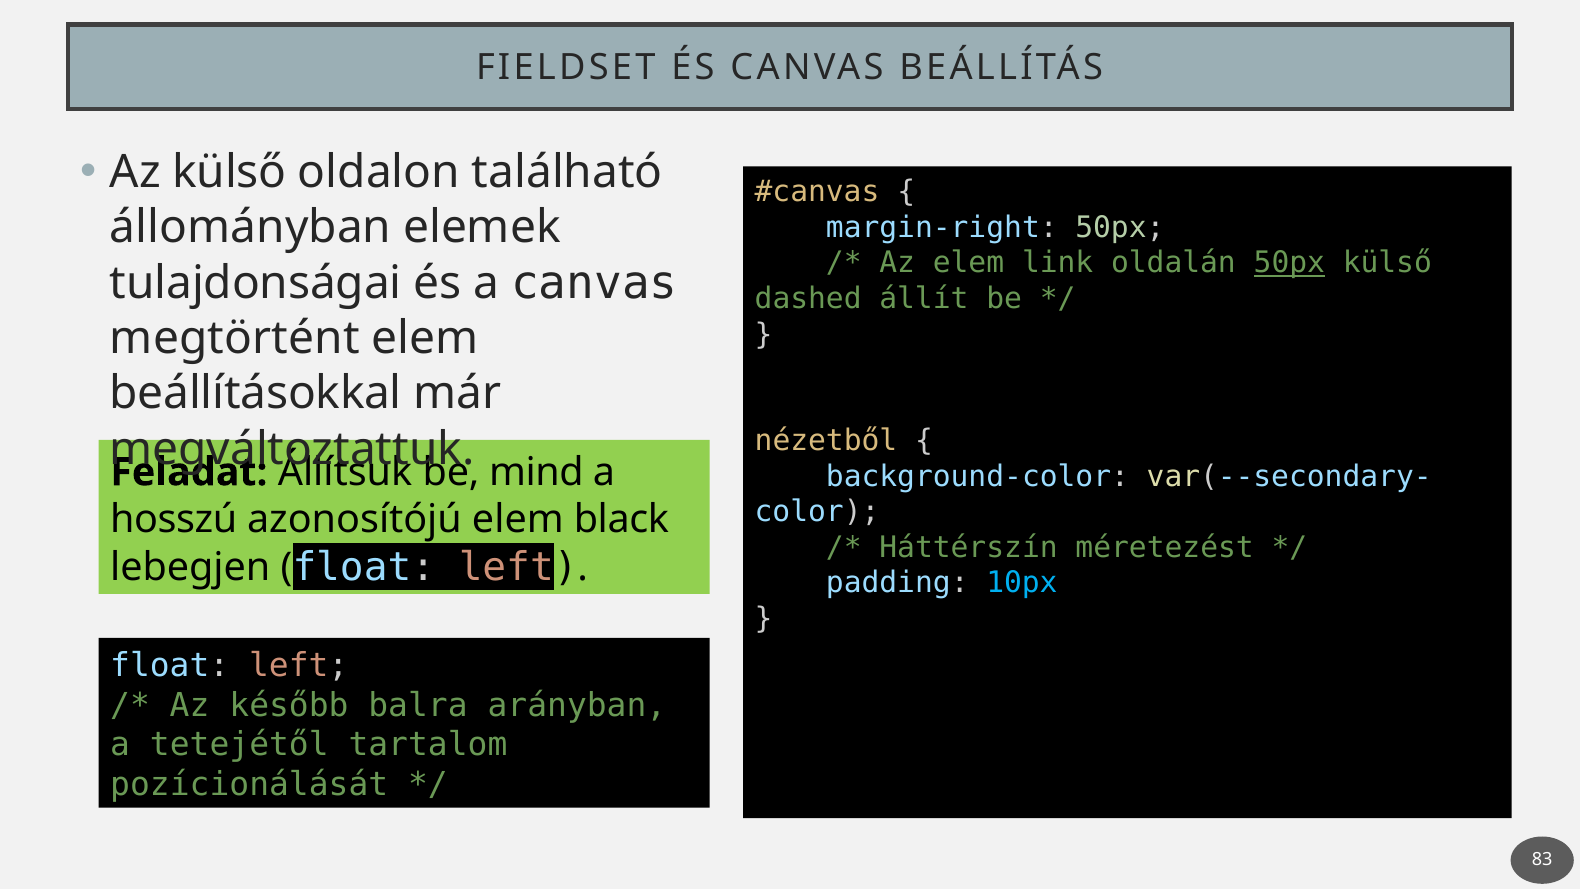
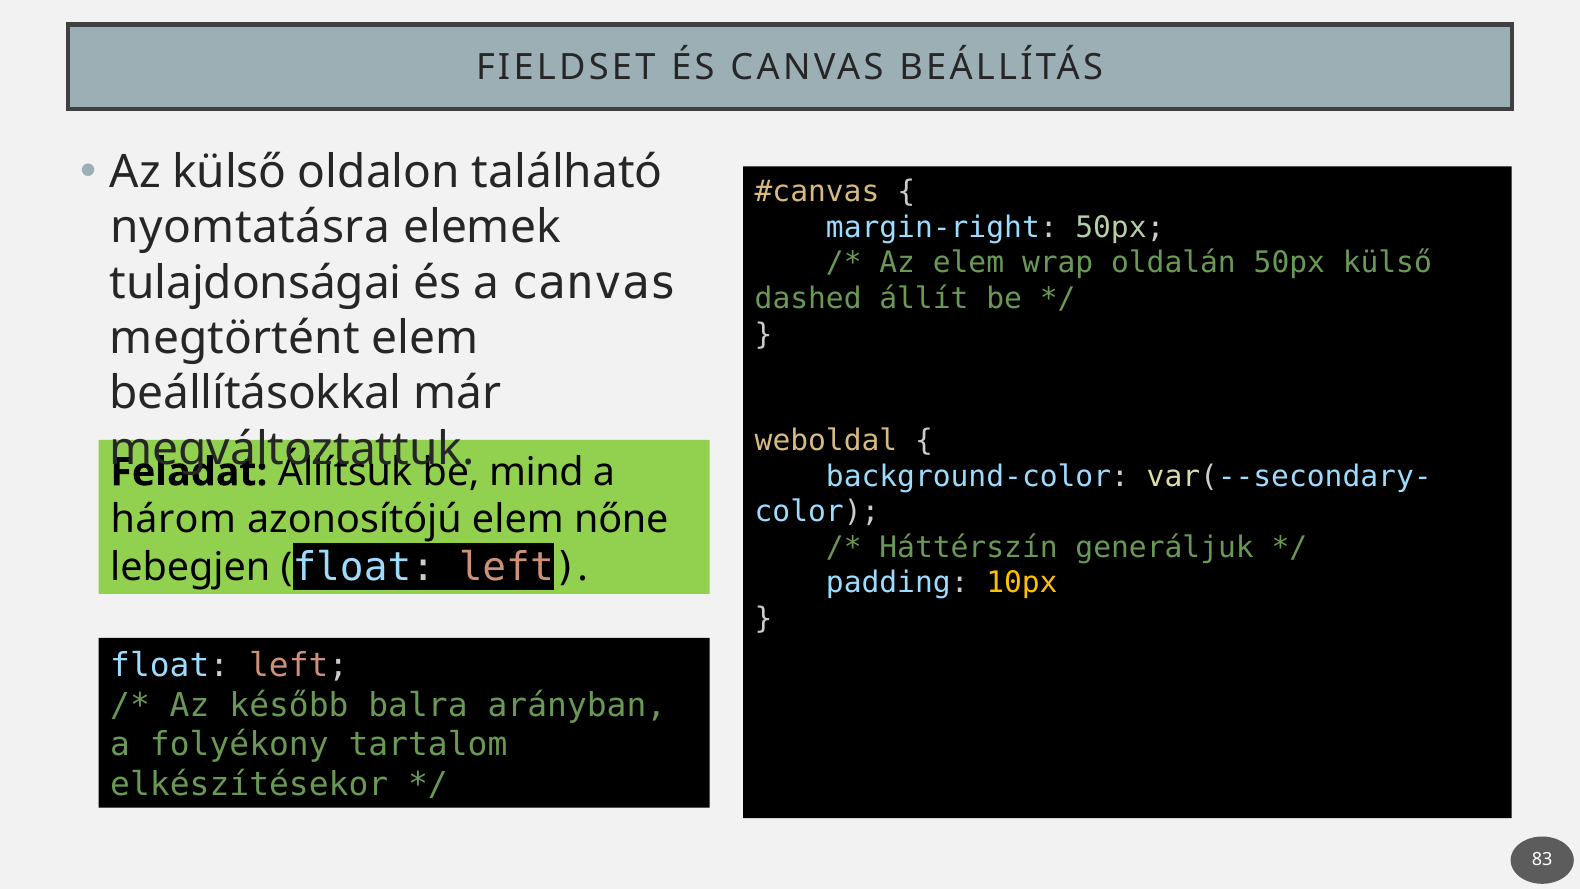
állományban: állományban -> nyomtatásra
link: link -> wrap
50px at (1289, 263) underline: present -> none
nézetből: nézetből -> weboldal
hosszú: hosszú -> három
black: black -> nőne
méretezést: méretezést -> generáljuk
10px colour: light blue -> yellow
tetejétől: tetejétől -> folyékony
pozícionálását: pozícionálását -> elkészítésekor
